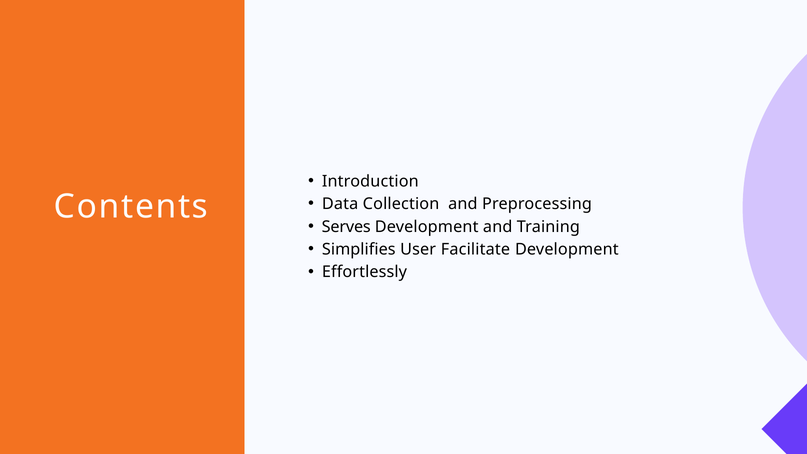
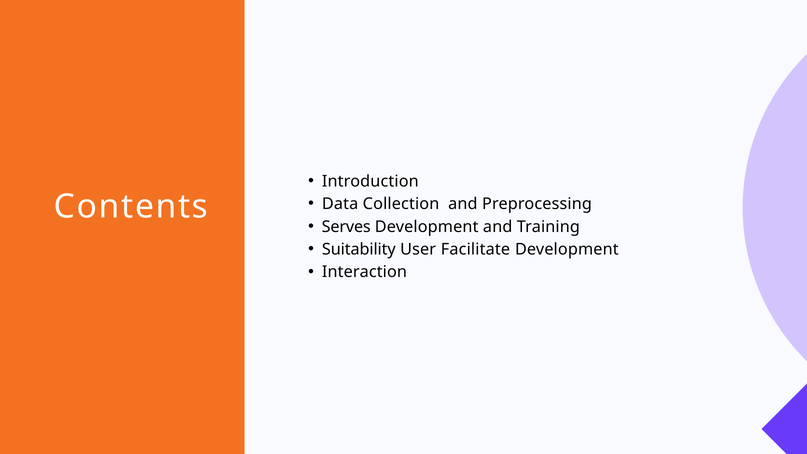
Simplifies: Simplifies -> Suitability
Effortlessly: Effortlessly -> Interaction
